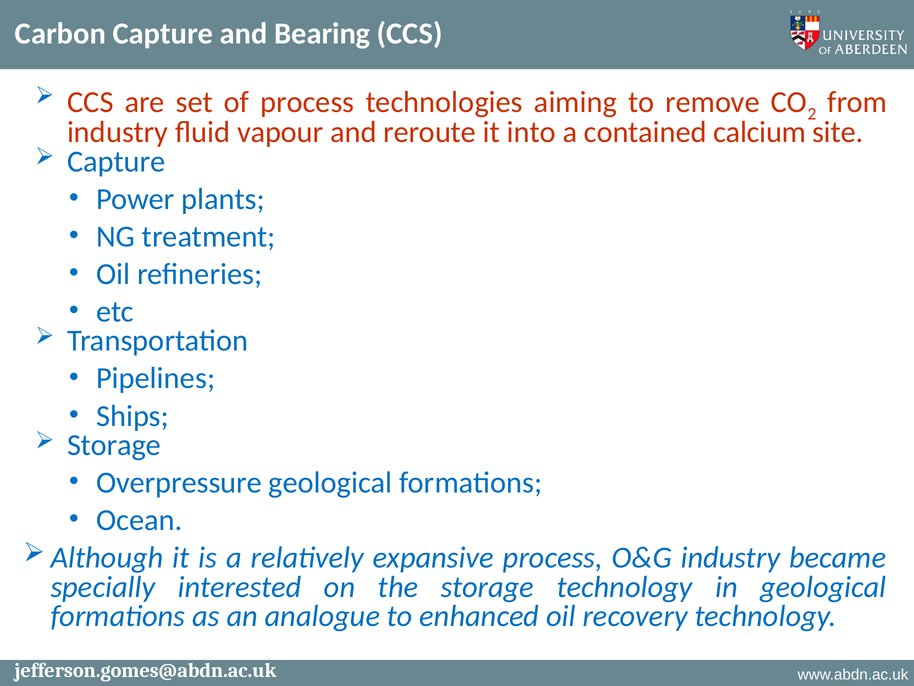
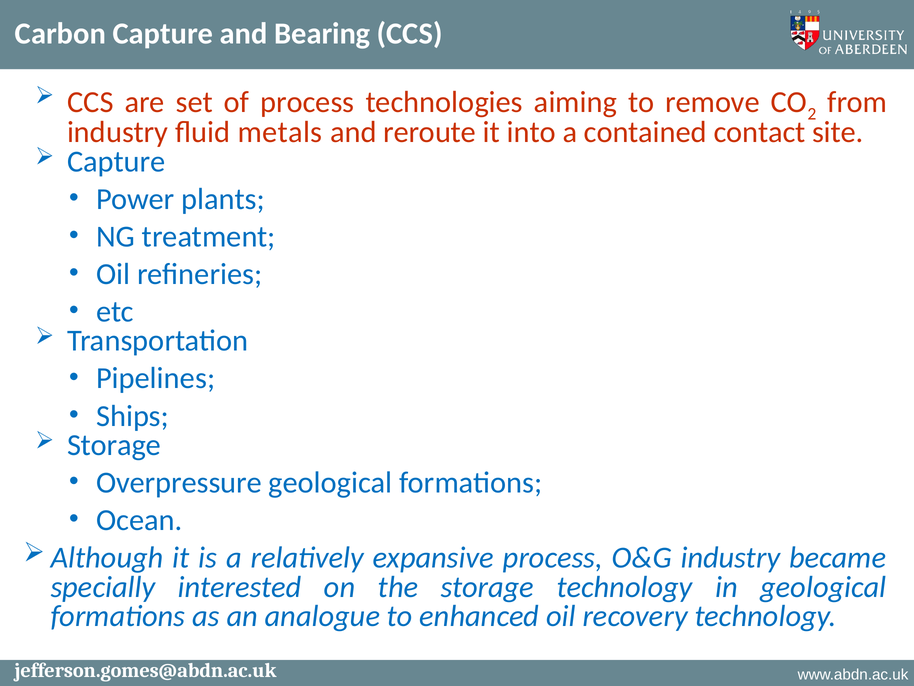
vapour: vapour -> metals
calcium: calcium -> contact
